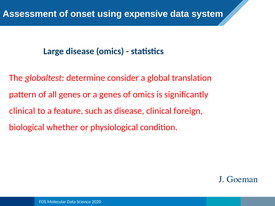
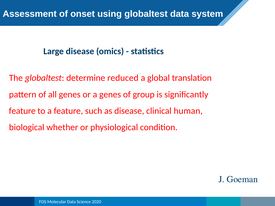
using expensive: expensive -> globaltest
consider: consider -> reduced
of omics: omics -> group
clinical at (22, 111): clinical -> feature
foreign: foreign -> human
